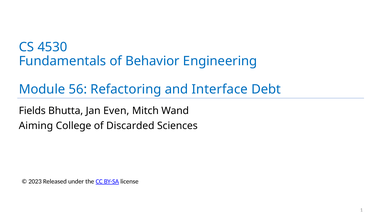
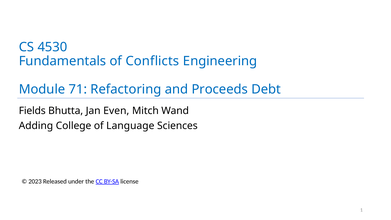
Behavior: Behavior -> Conflicts
56: 56 -> 71
Interface: Interface -> Proceeds
Aiming: Aiming -> Adding
Discarded: Discarded -> Language
